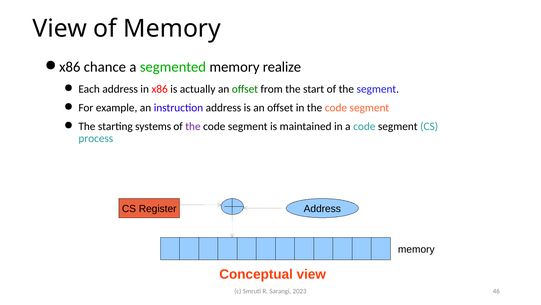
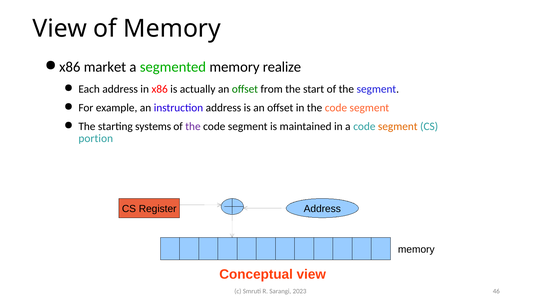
chance: chance -> market
segment at (398, 126) colour: black -> orange
process: process -> portion
